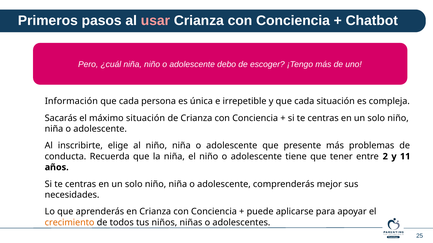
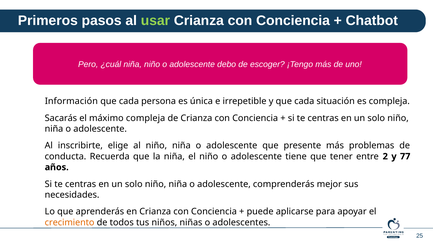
usar colour: pink -> light green
máximo situación: situación -> compleja
11: 11 -> 77
